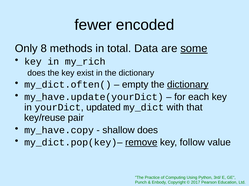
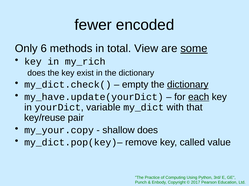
8: 8 -> 6
Data: Data -> View
my_dict.often(: my_dict.often( -> my_dict.check(
each underline: none -> present
updated: updated -> variable
my_have.copy: my_have.copy -> my_your.copy
remove underline: present -> none
follow: follow -> called
